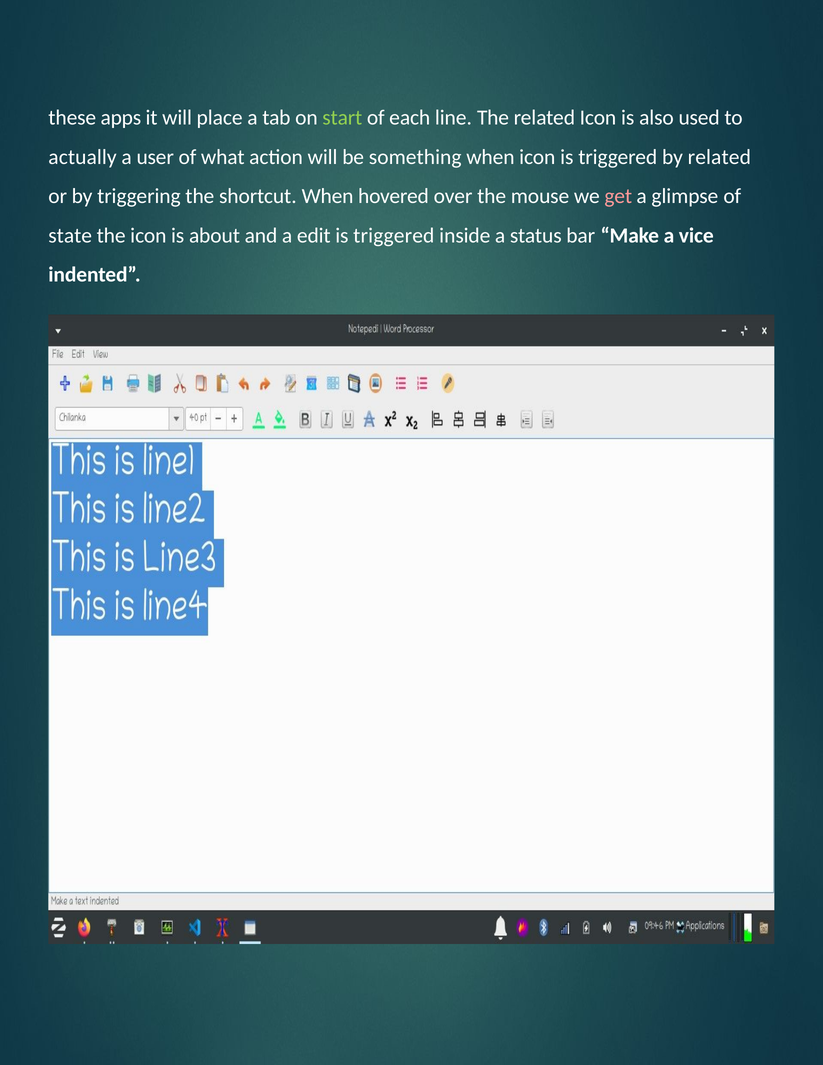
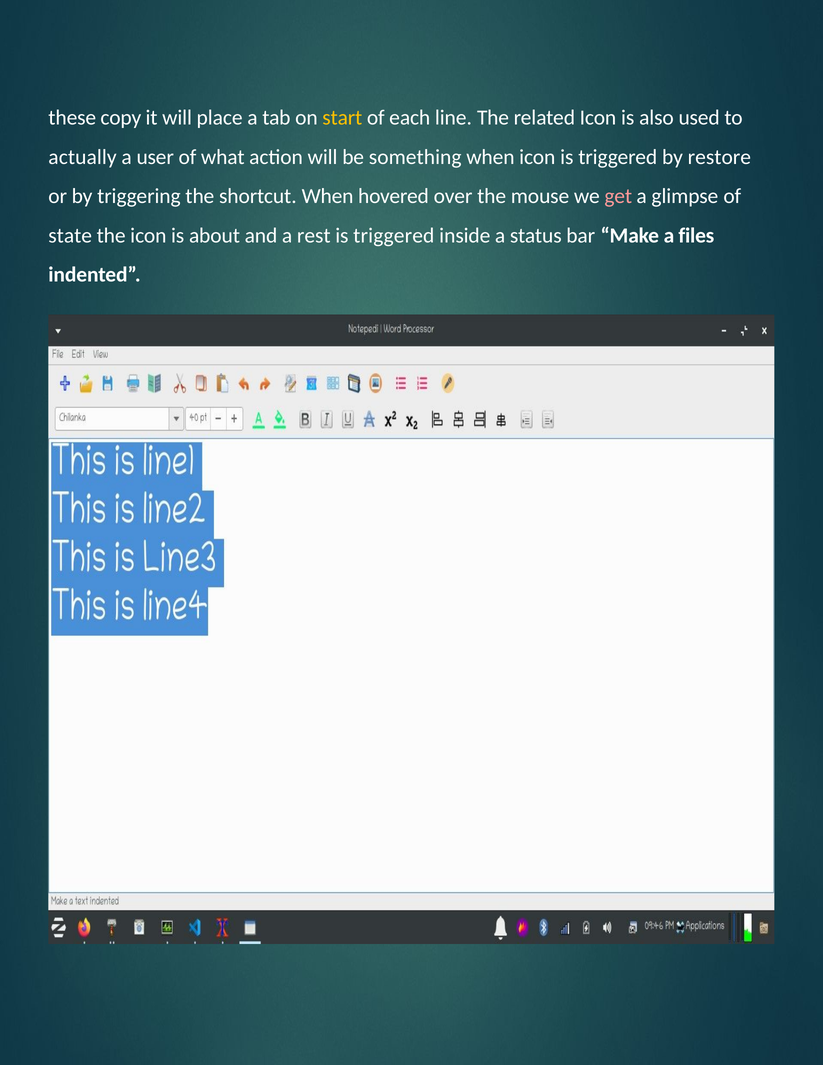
apps: apps -> copy
start colour: light green -> yellow
by related: related -> restore
edit: edit -> rest
vice: vice -> files
